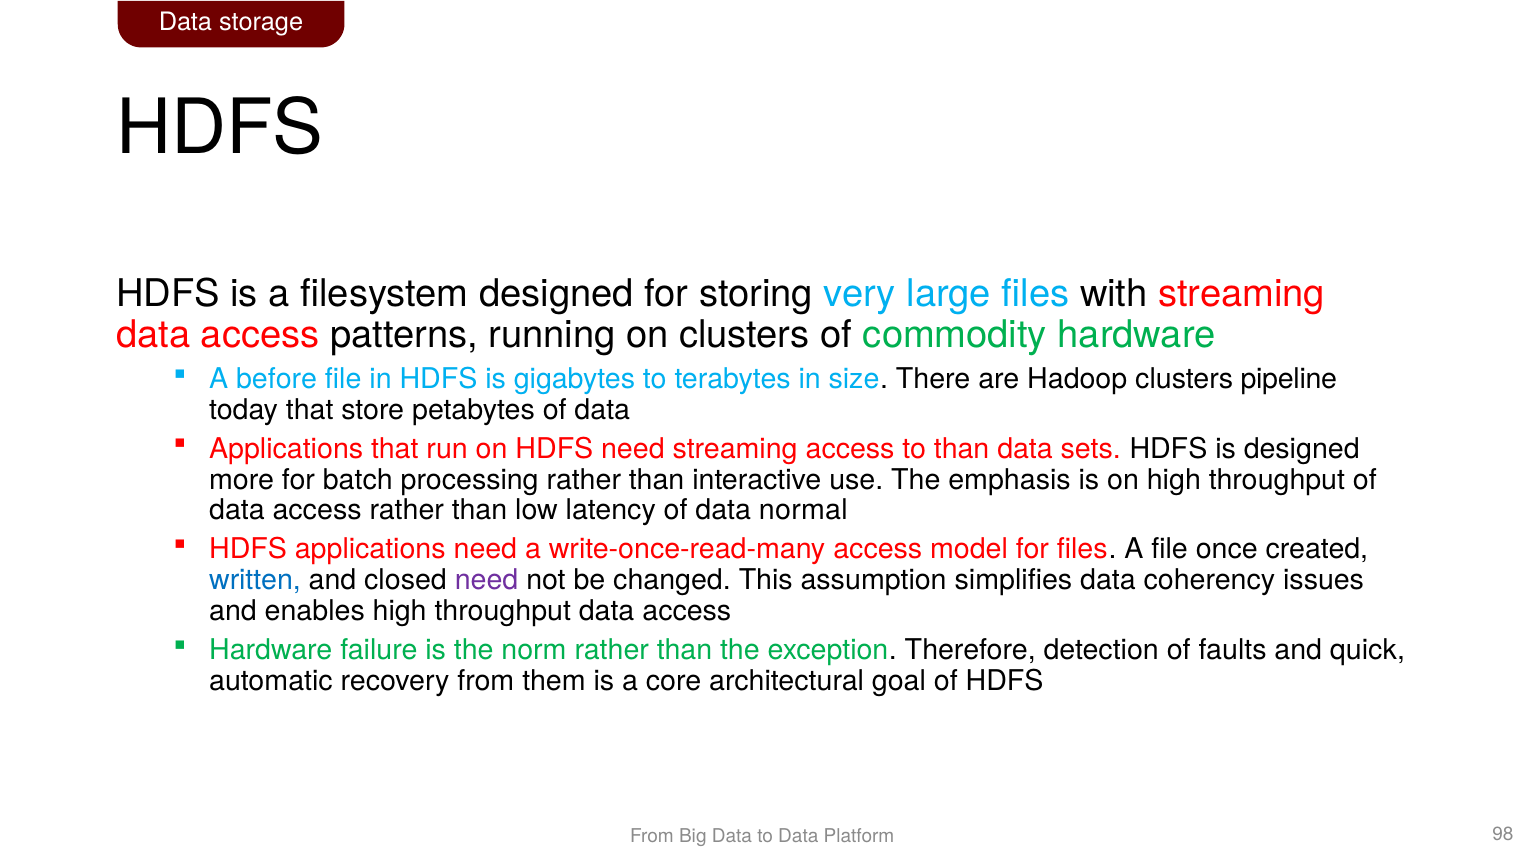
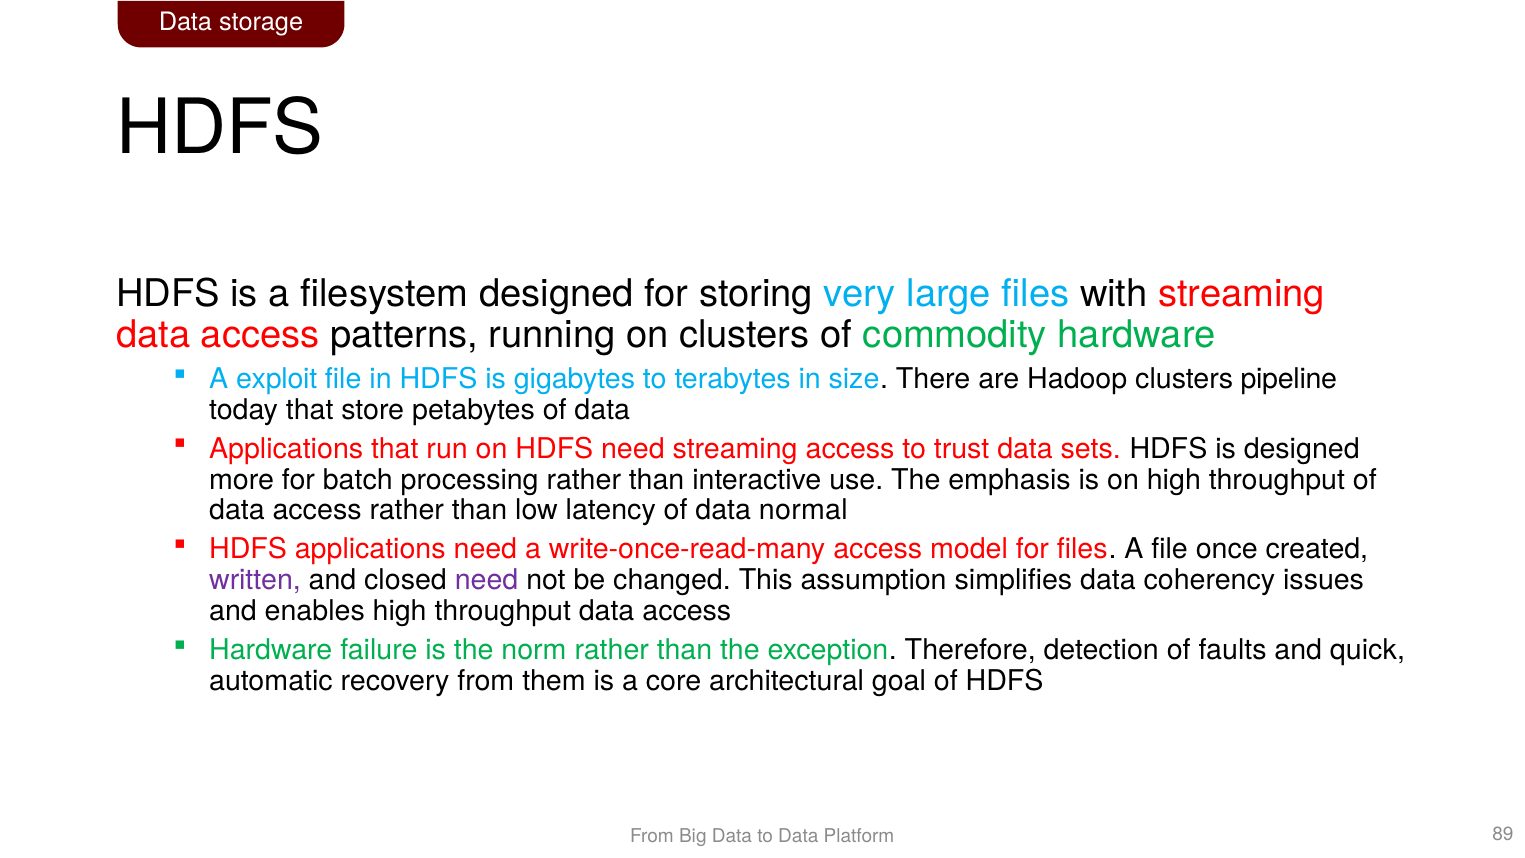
before: before -> exploit
to than: than -> trust
written colour: blue -> purple
98: 98 -> 89
